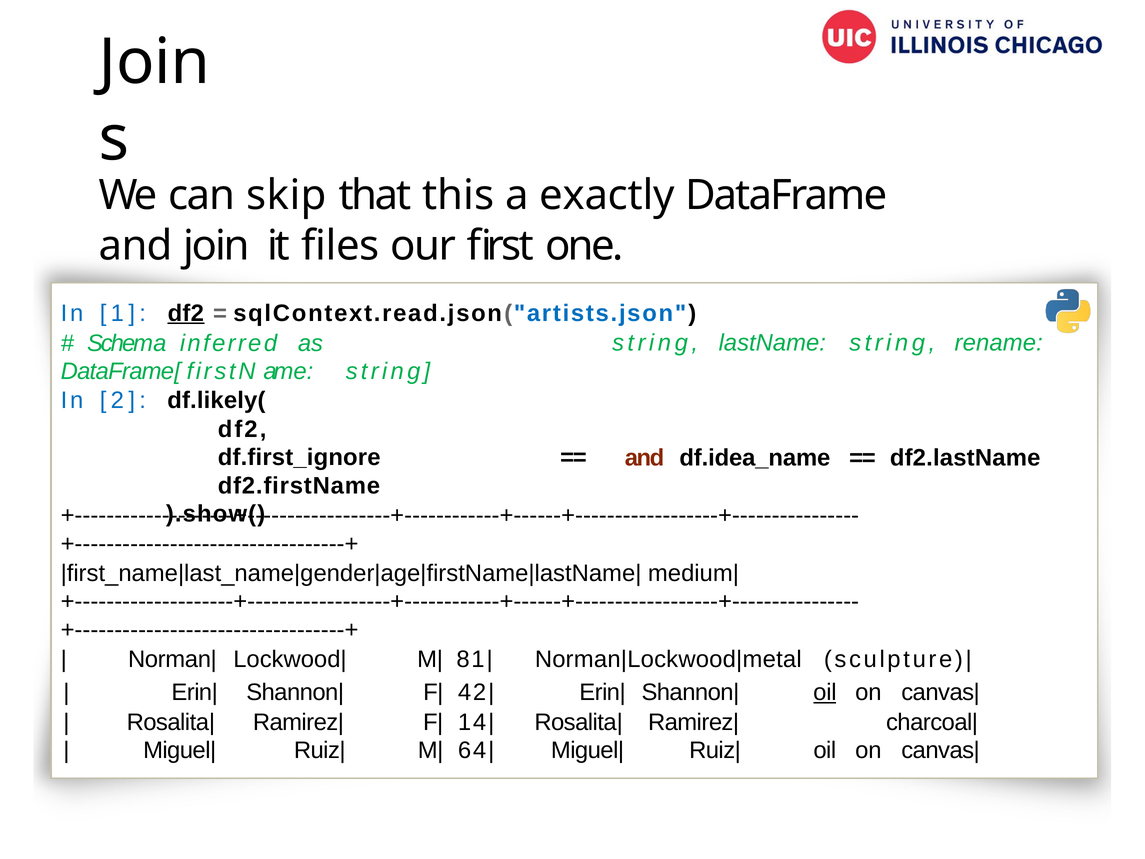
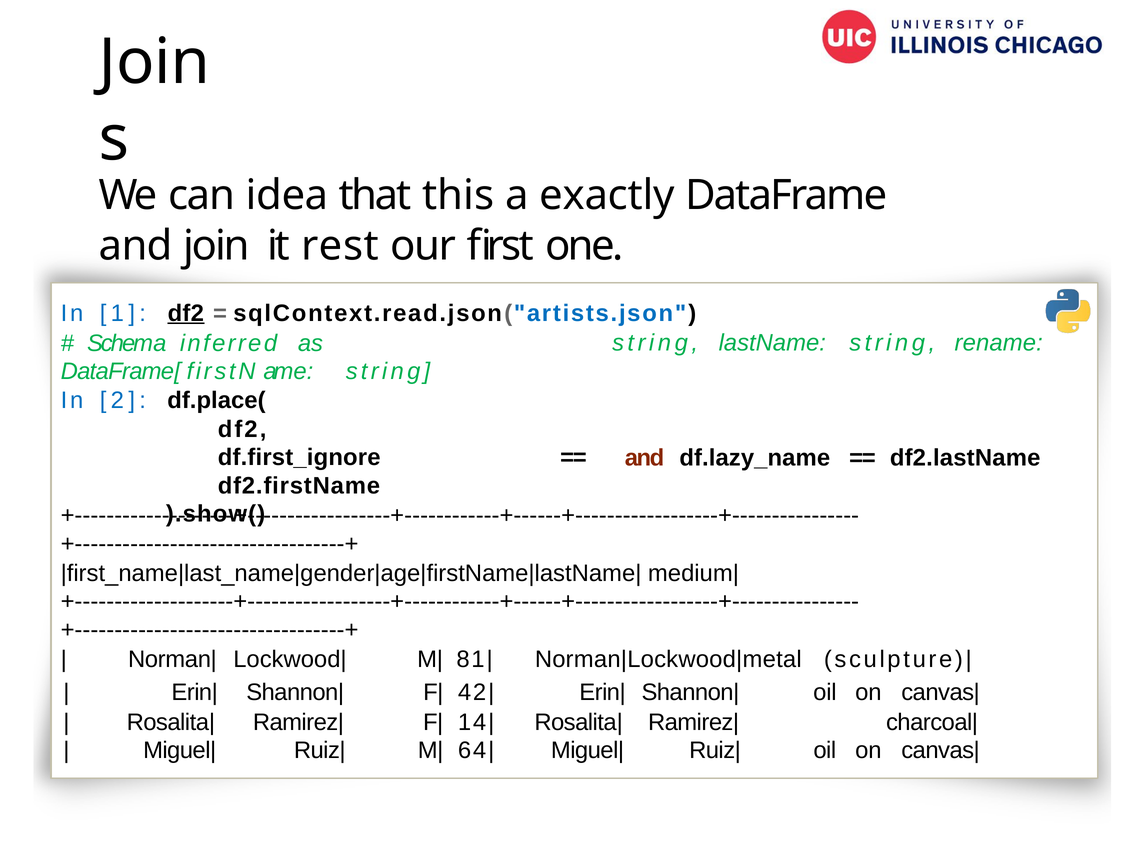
skip: skip -> idea
files: files -> rest
df.likely(: df.likely( -> df.place(
df.idea_name: df.idea_name -> df.lazy_name
oil at (825, 692) underline: present -> none
